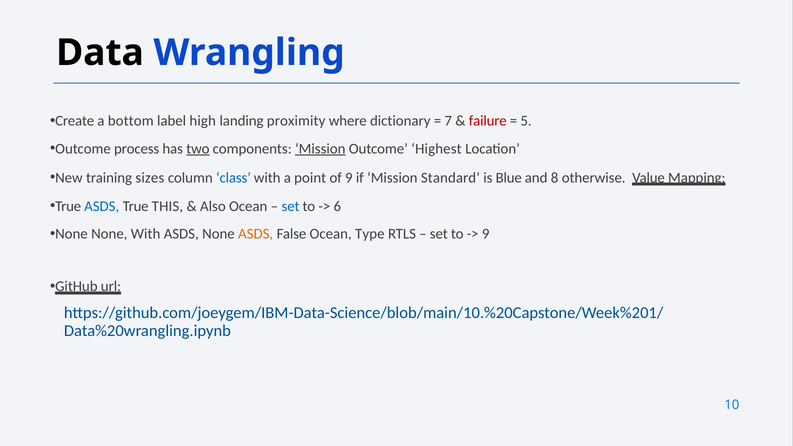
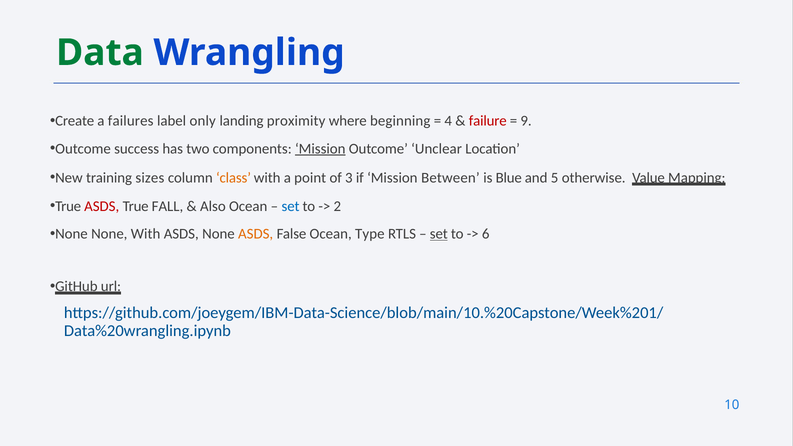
Data colour: black -> green
bottom: bottom -> failures
high: high -> only
dictionary: dictionary -> beginning
7: 7 -> 4
5: 5 -> 9
process: process -> success
two underline: present -> none
Highest: Highest -> Unclear
class colour: blue -> orange
of 9: 9 -> 3
Standard: Standard -> Between
8: 8 -> 5
ASDS at (102, 206) colour: blue -> red
THIS: THIS -> FALL
6: 6 -> 2
set at (439, 234) underline: none -> present
9 at (486, 234): 9 -> 6
